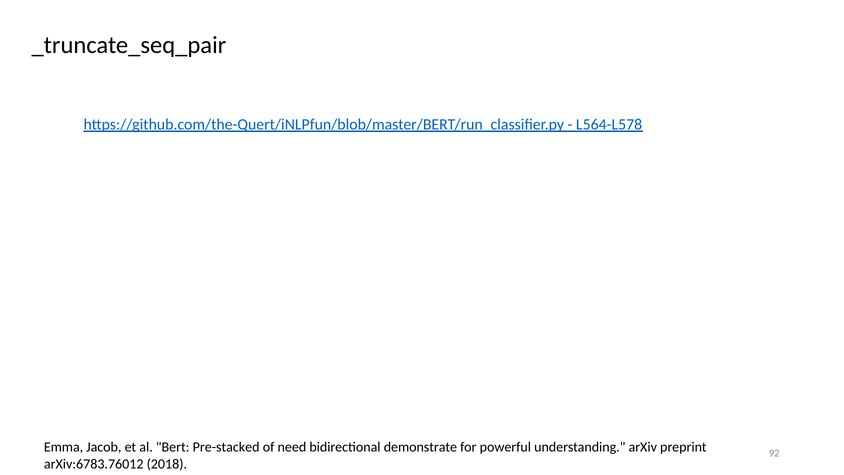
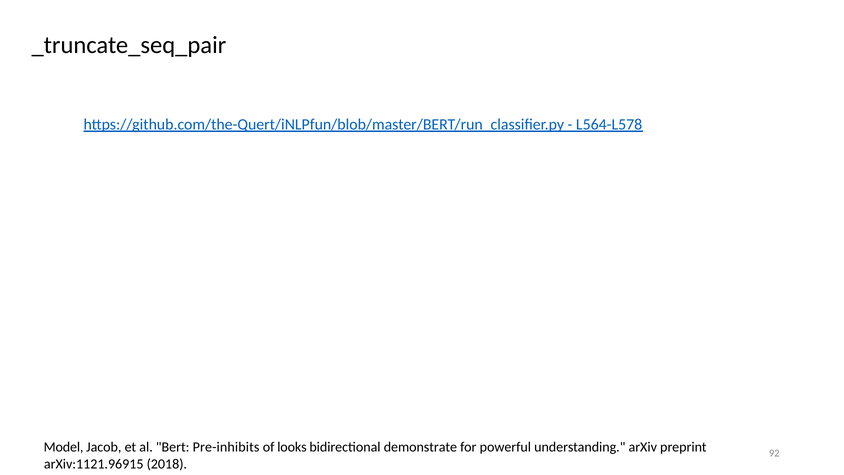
Emma: Emma -> Model
Pre-stacked: Pre-stacked -> Pre-inhibits
need: need -> looks
arXiv:6783.76012: arXiv:6783.76012 -> arXiv:1121.96915
